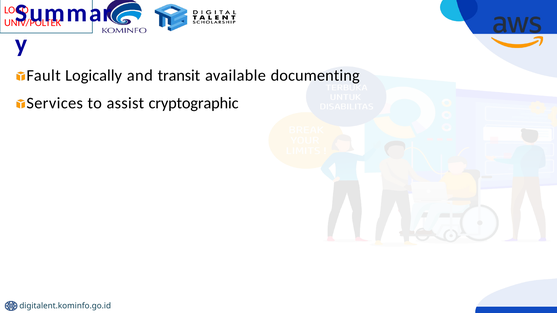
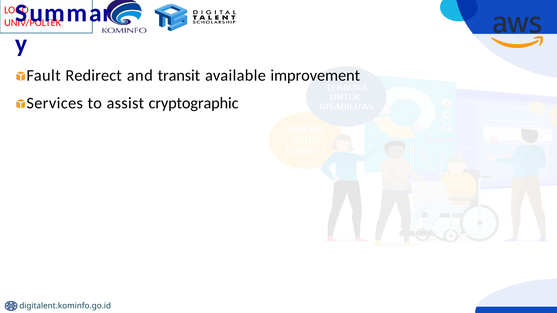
Logically: Logically -> Redirect
documenting: documenting -> improvement
